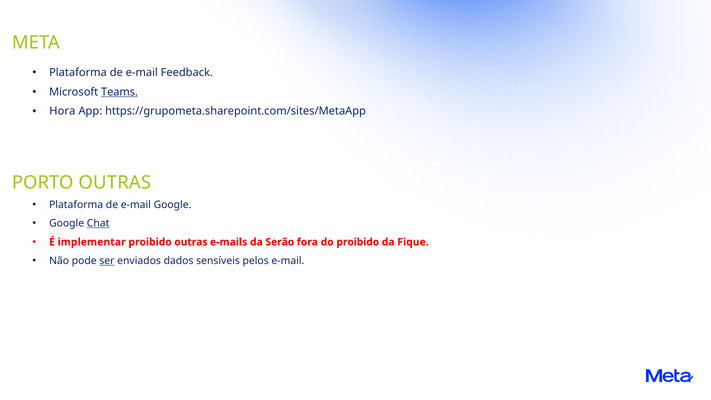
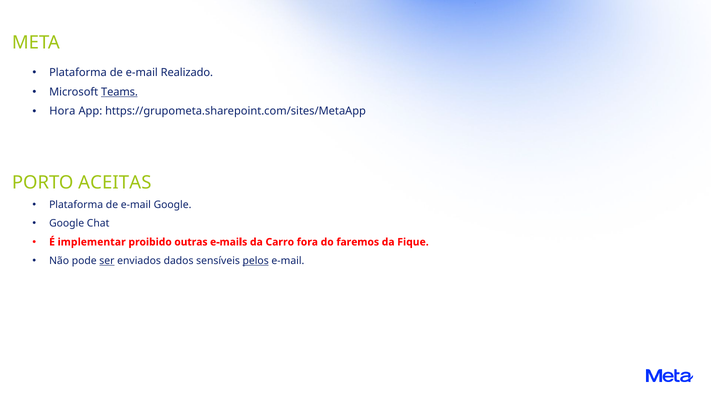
Feedback: Feedback -> Realizado
PORTO OUTRAS: OUTRAS -> ACEITAS
Chat underline: present -> none
Serão: Serão -> Carro
do proibido: proibido -> faremos
pelos underline: none -> present
